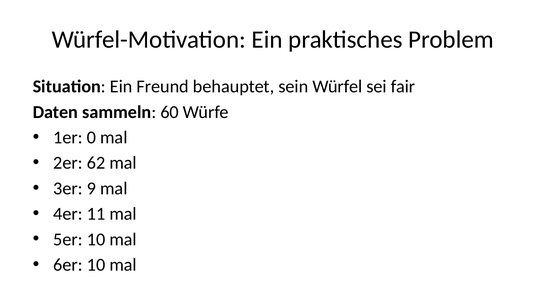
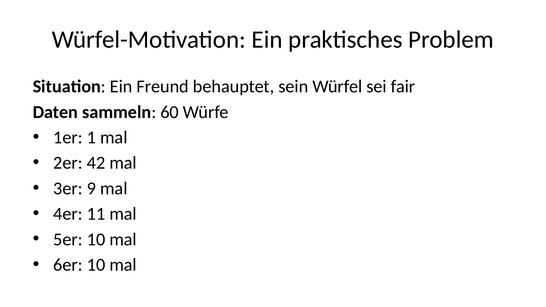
0: 0 -> 1
62: 62 -> 42
